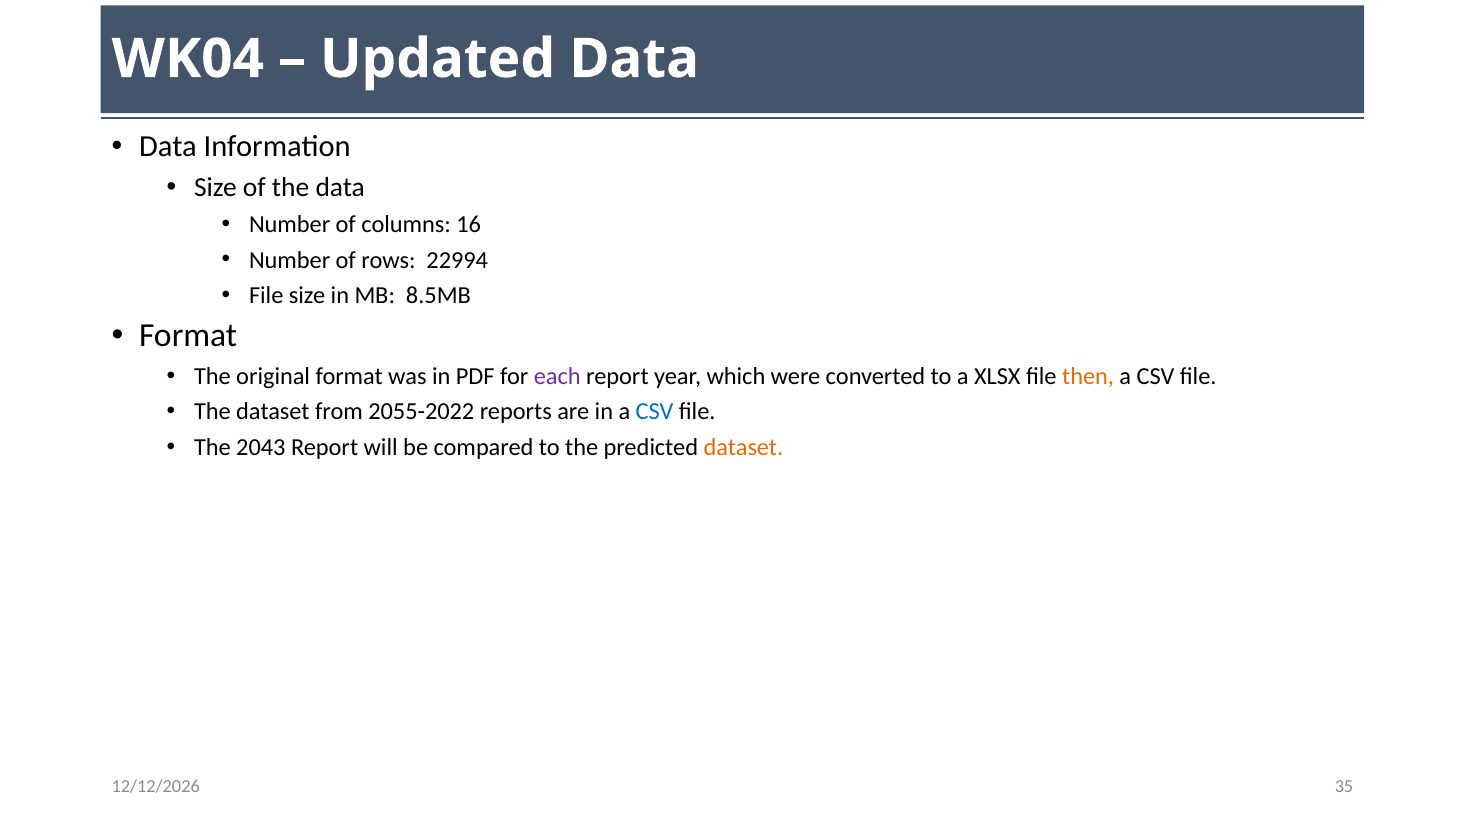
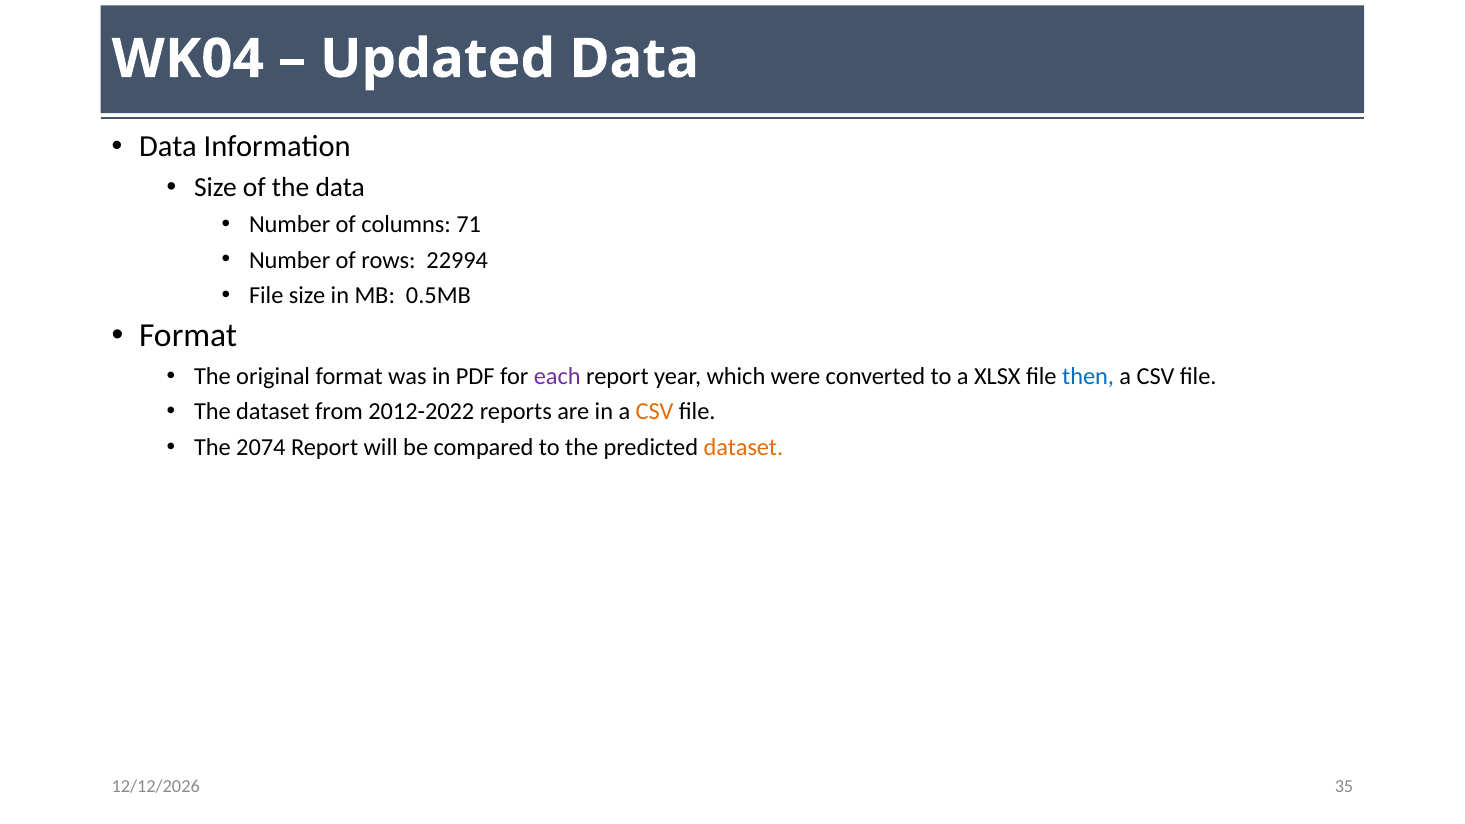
16: 16 -> 71
8.5MB: 8.5MB -> 0.5MB
then colour: orange -> blue
2055-2022: 2055-2022 -> 2012-2022
CSV at (655, 412) colour: blue -> orange
2043: 2043 -> 2074
